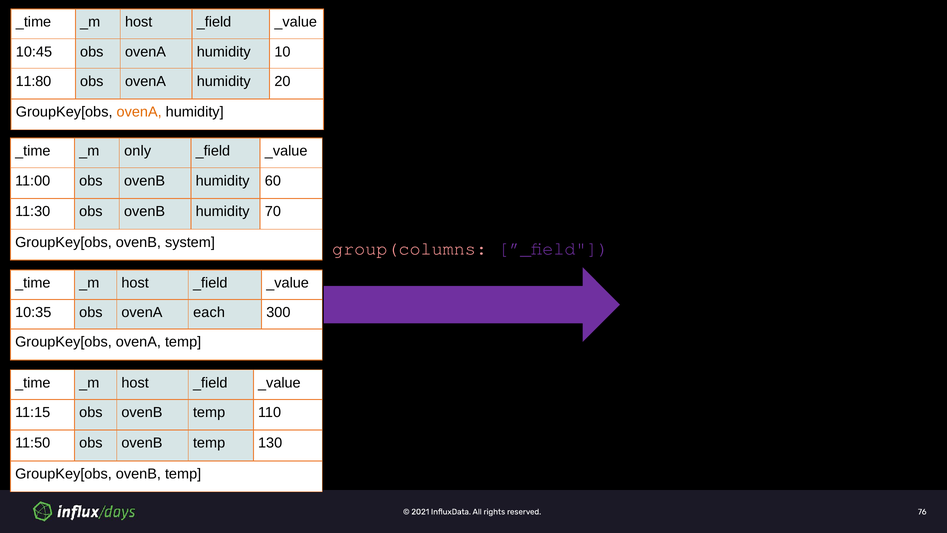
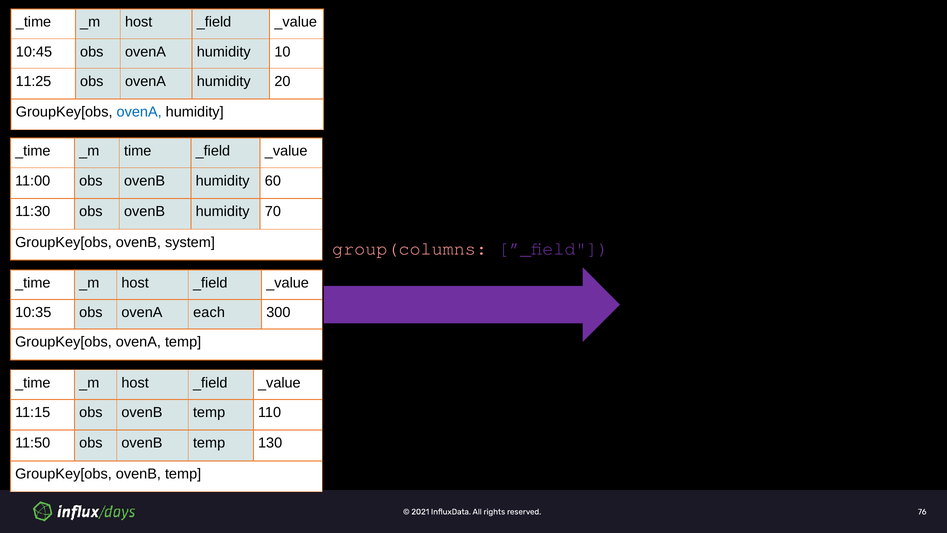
11:80: 11:80 -> 11:25
ovenA at (139, 112) colour: orange -> blue
only: only -> time
